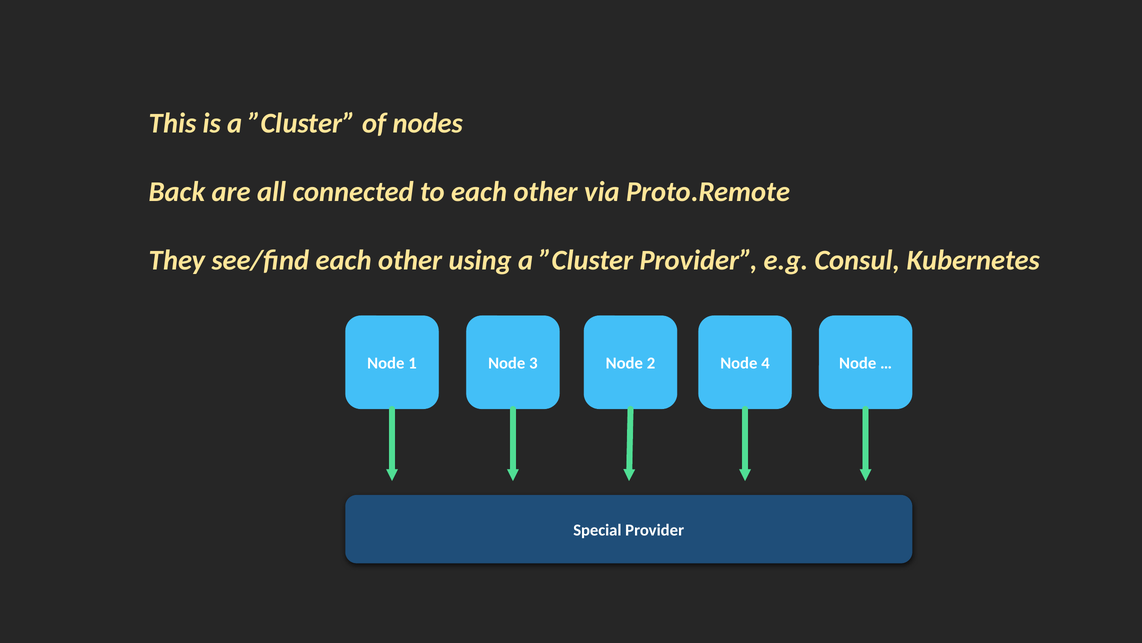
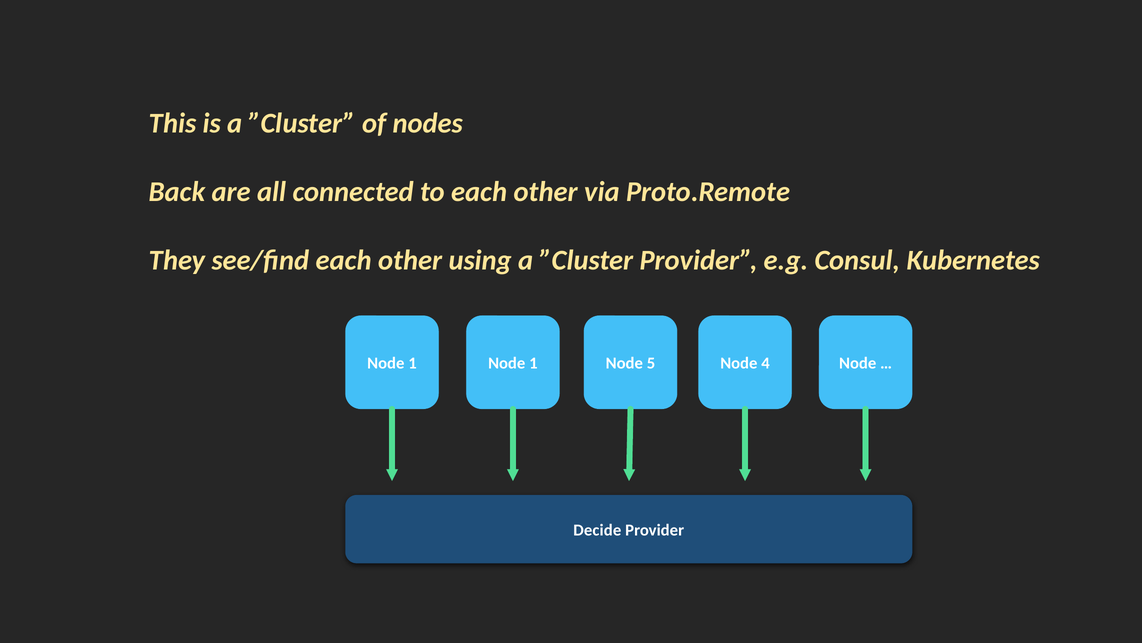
3 at (533, 363): 3 -> 1
2: 2 -> 5
Special: Special -> Decide
